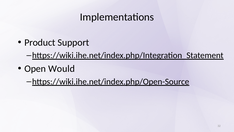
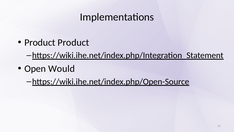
Product Support: Support -> Product
